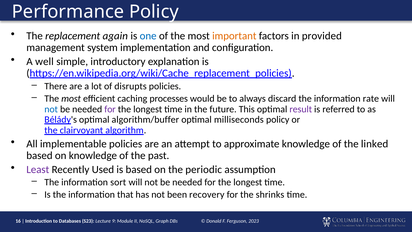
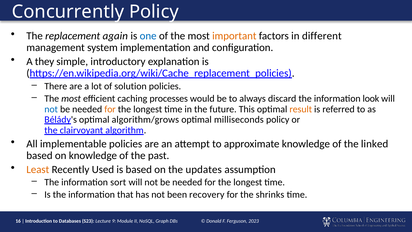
Performance: Performance -> Concurrently
provided: provided -> different
well: well -> they
disrupts: disrupts -> solution
rate: rate -> look
for at (110, 109) colour: purple -> orange
result colour: purple -> orange
algorithm/buffer: algorithm/buffer -> algorithm/grows
Least colour: purple -> orange
periodic: periodic -> updates
